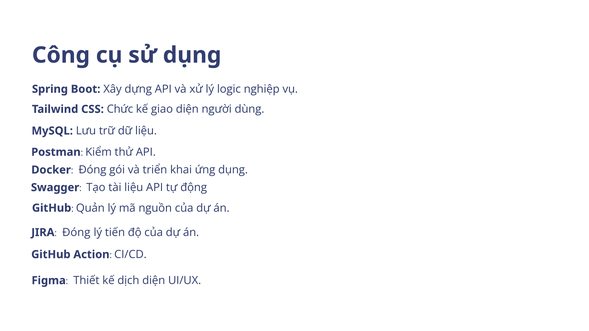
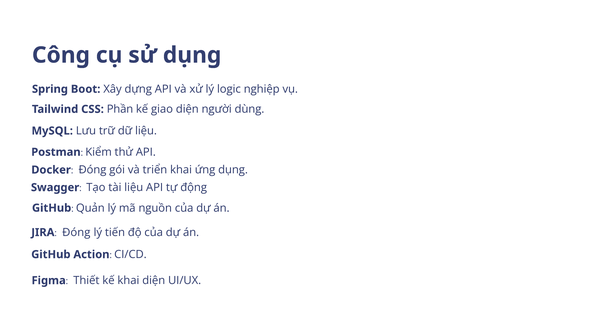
Chức: Chức -> Phần
kế dịch: dịch -> khai
